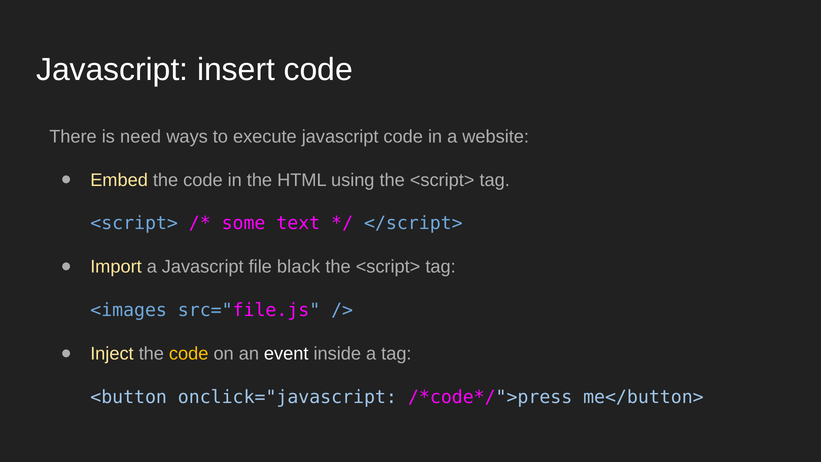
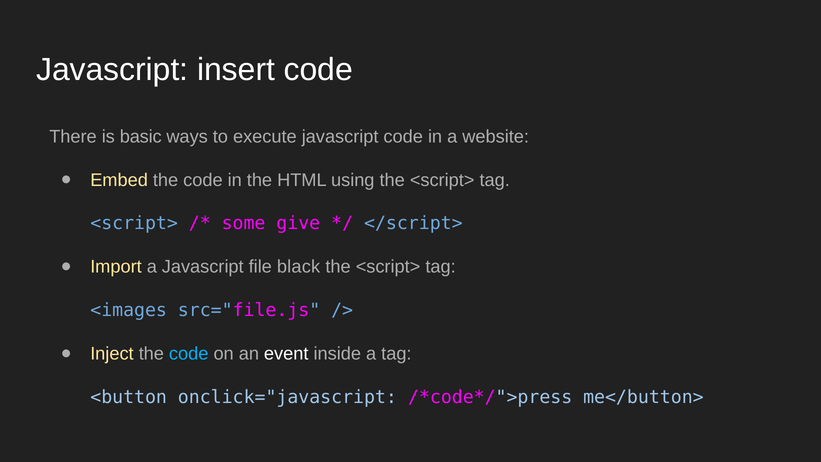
need: need -> basic
text: text -> give
code at (189, 353) colour: yellow -> light blue
